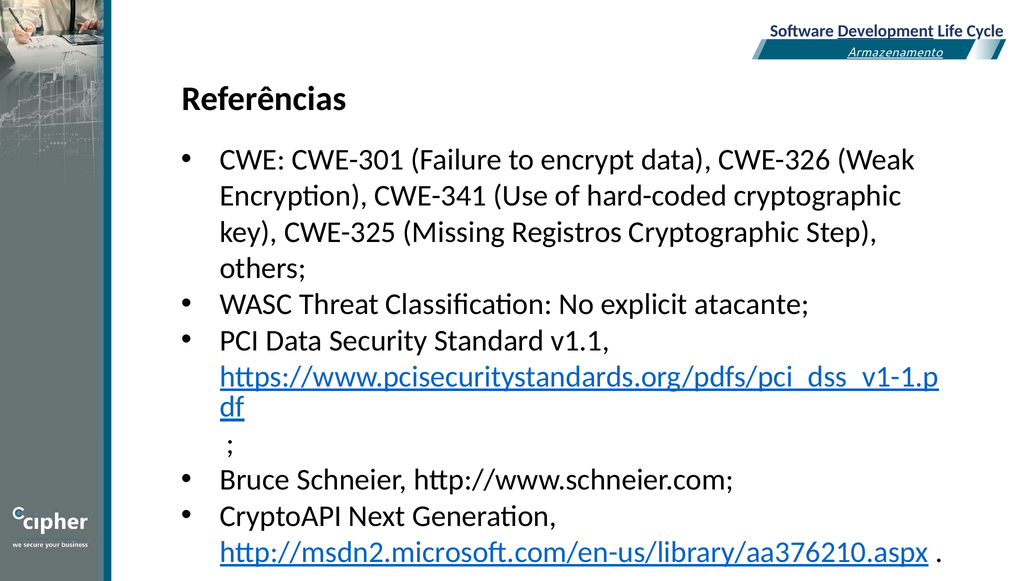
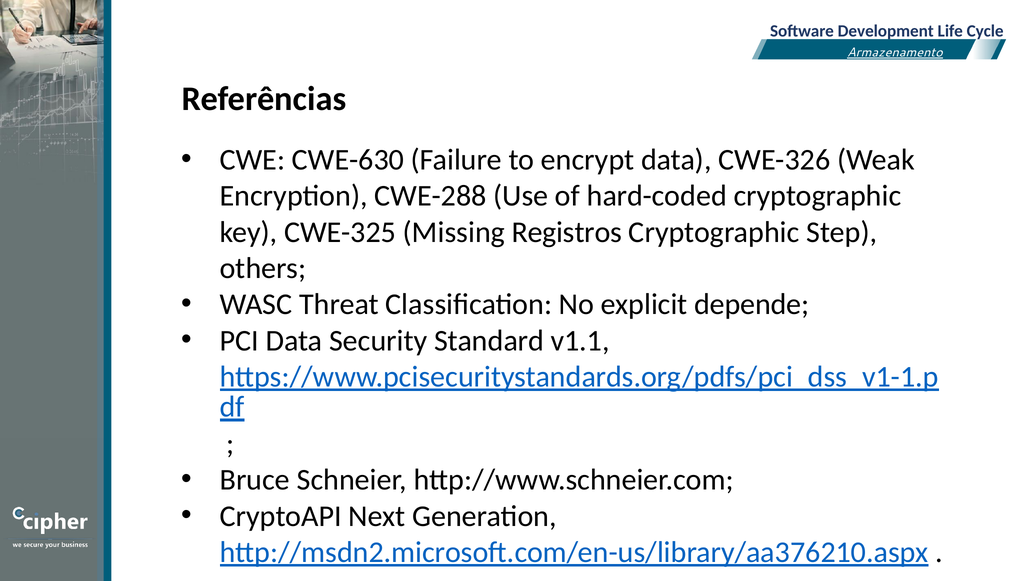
Development underline: present -> none
CWE-301: CWE-301 -> CWE-630
CWE-341: CWE-341 -> CWE-288
atacante: atacante -> depende
